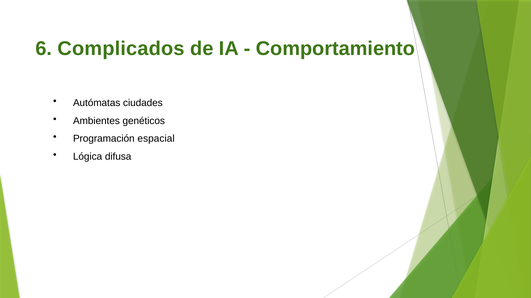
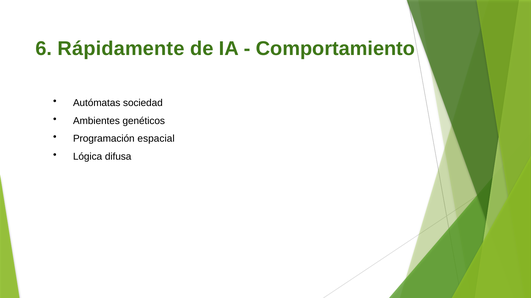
Complicados: Complicados -> Rápidamente
ciudades: ciudades -> sociedad
